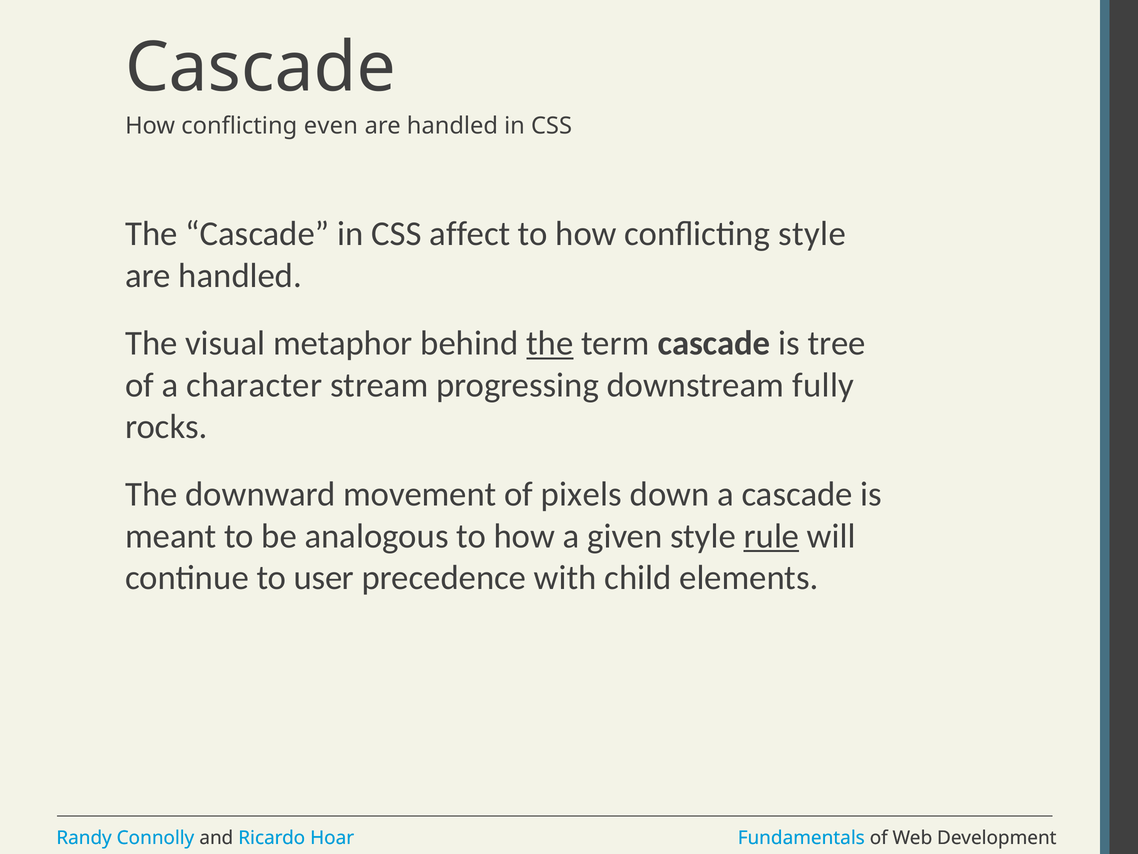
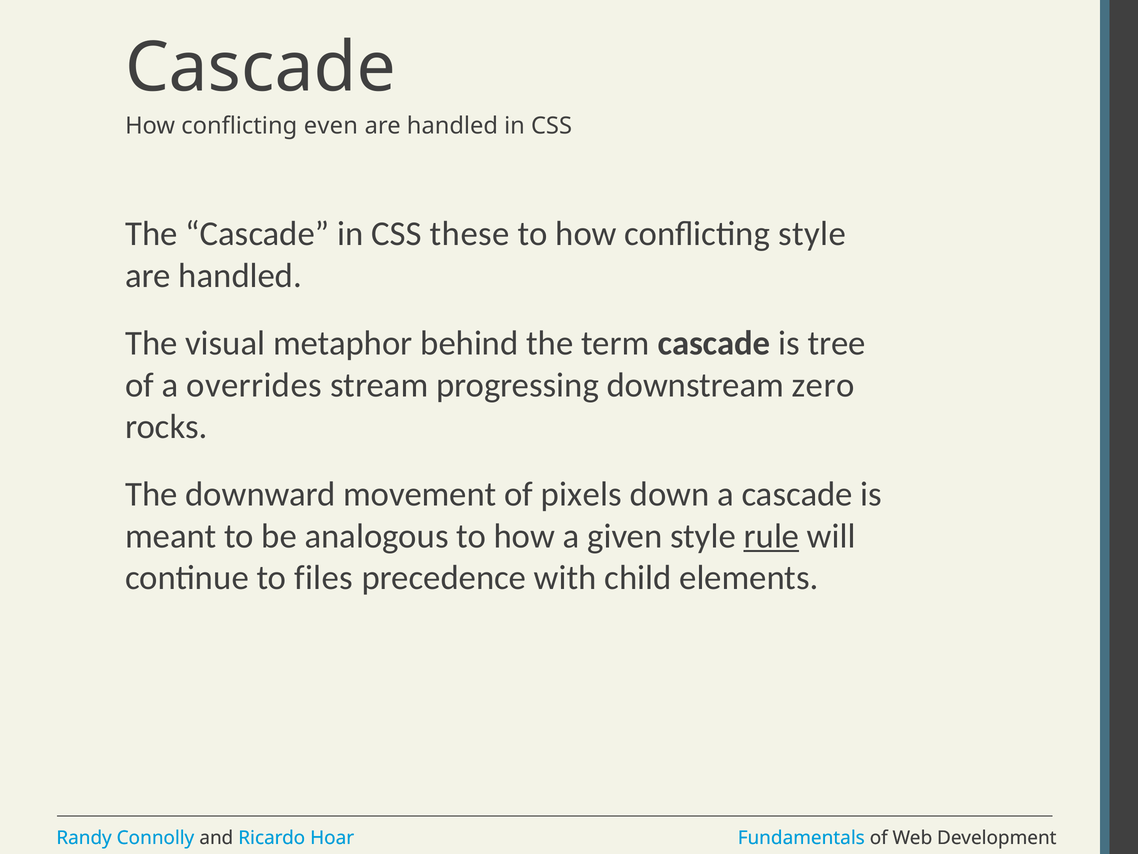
affect: affect -> these
the at (550, 343) underline: present -> none
character: character -> overrides
fully: fully -> zero
user: user -> files
